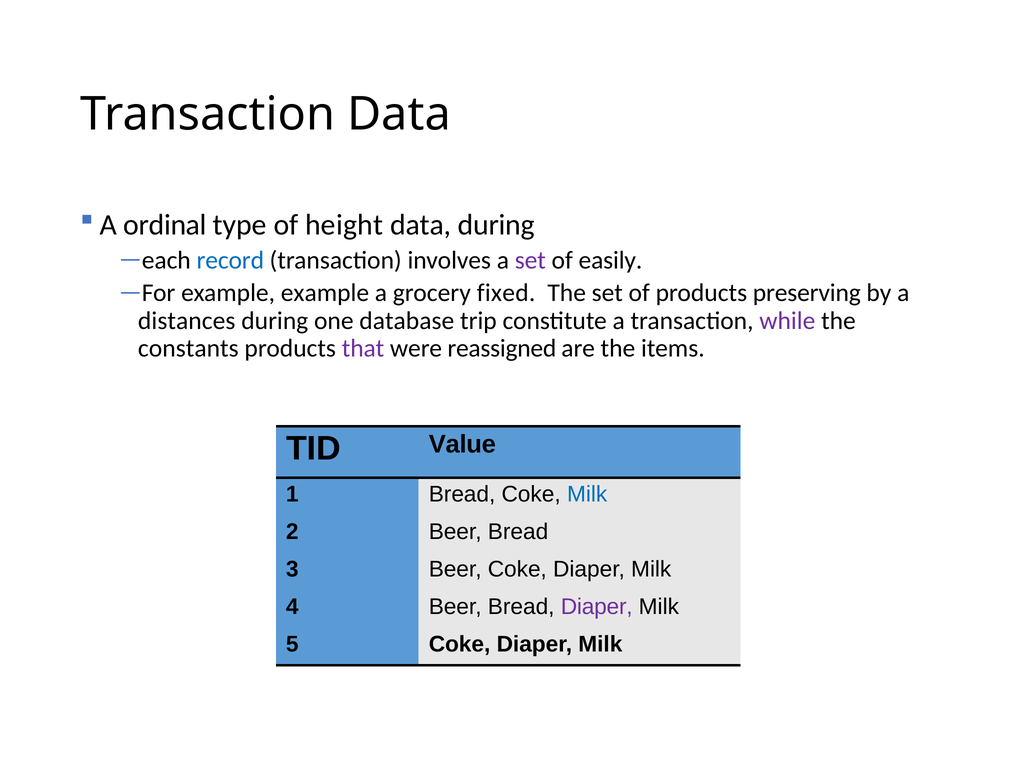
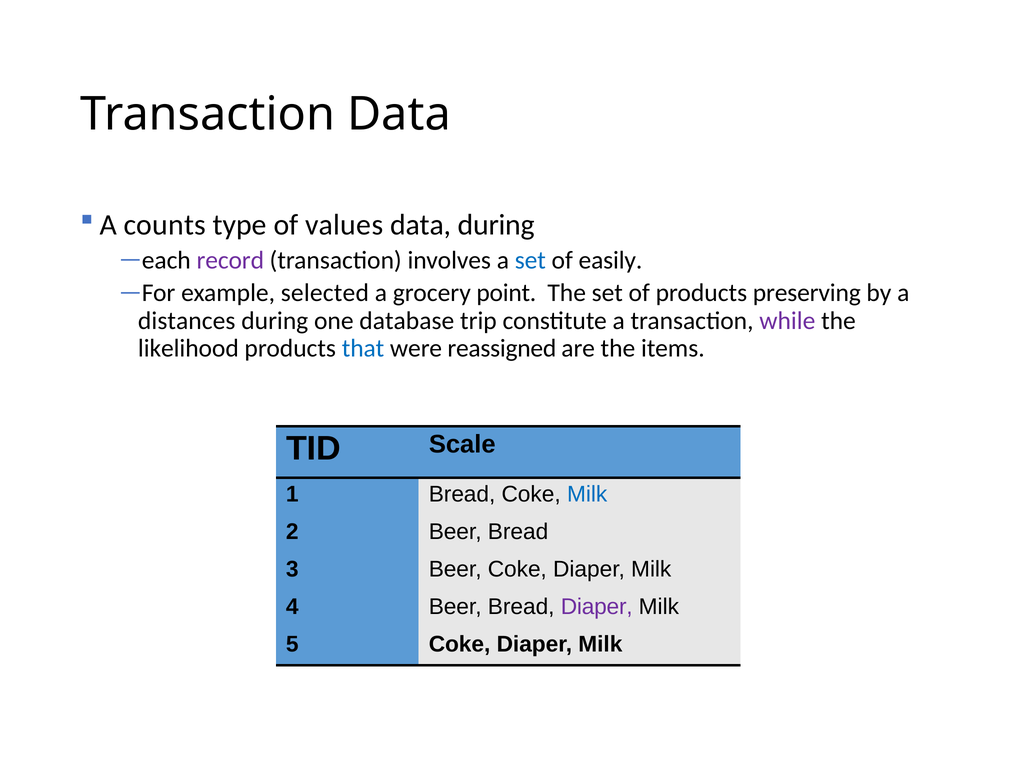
ordinal: ordinal -> counts
height: height -> values
record colour: blue -> purple
set at (530, 260) colour: purple -> blue
example example: example -> selected
fixed: fixed -> point
constants: constants -> likelihood
that colour: purple -> blue
Value: Value -> Scale
